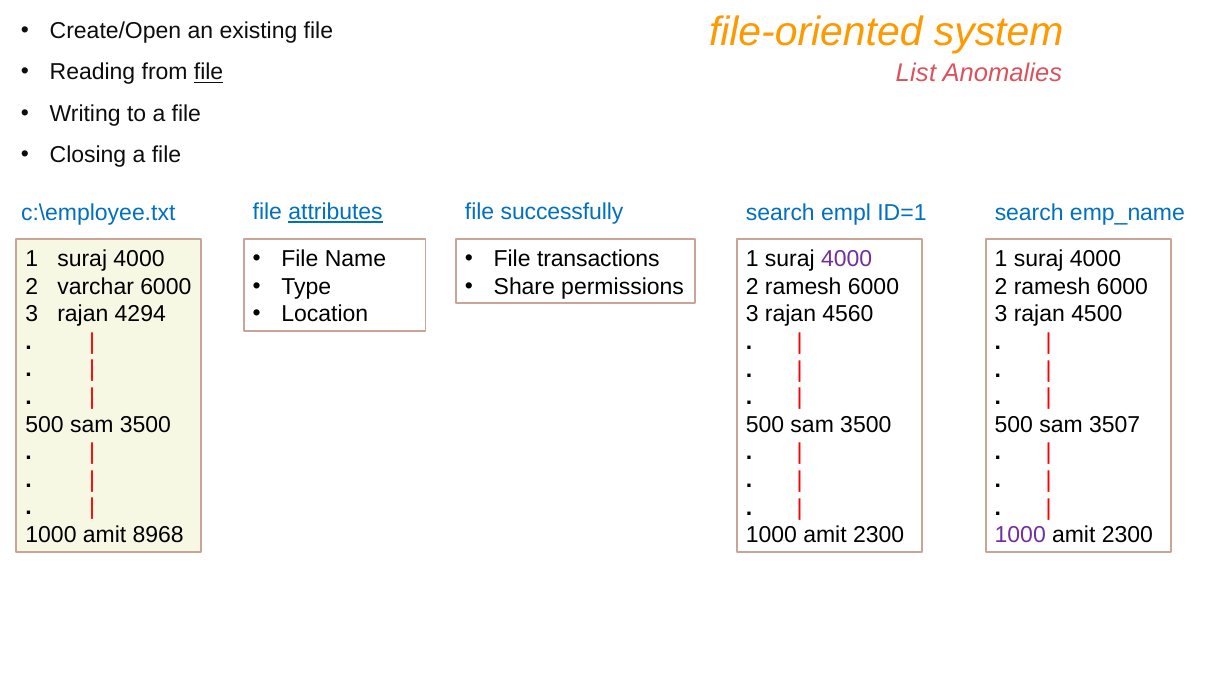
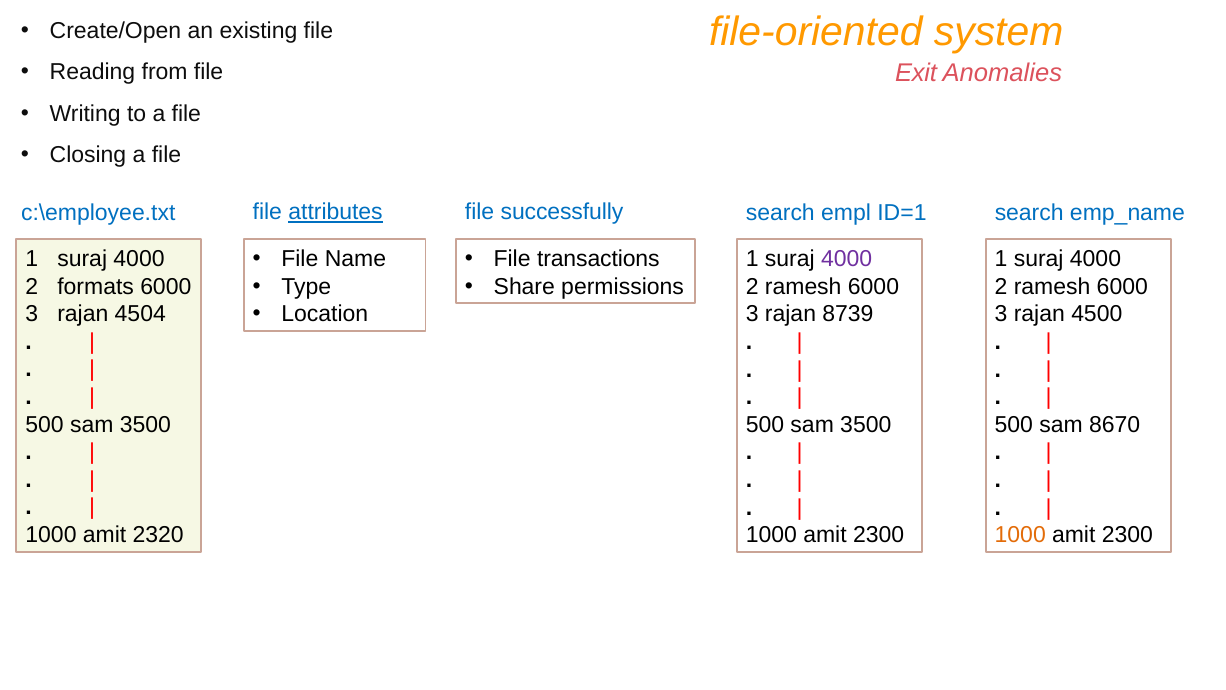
file at (209, 72) underline: present -> none
List: List -> Exit
varchar: varchar -> formats
4294: 4294 -> 4504
4560: 4560 -> 8739
3507: 3507 -> 8670
8968: 8968 -> 2320
1000 at (1020, 535) colour: purple -> orange
